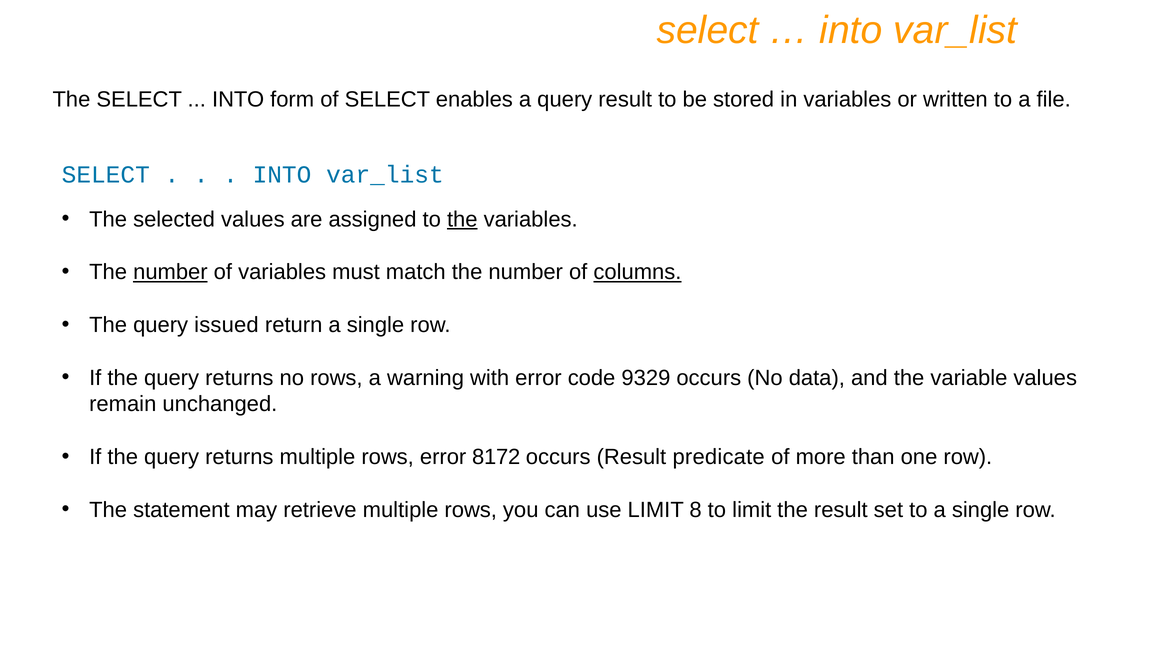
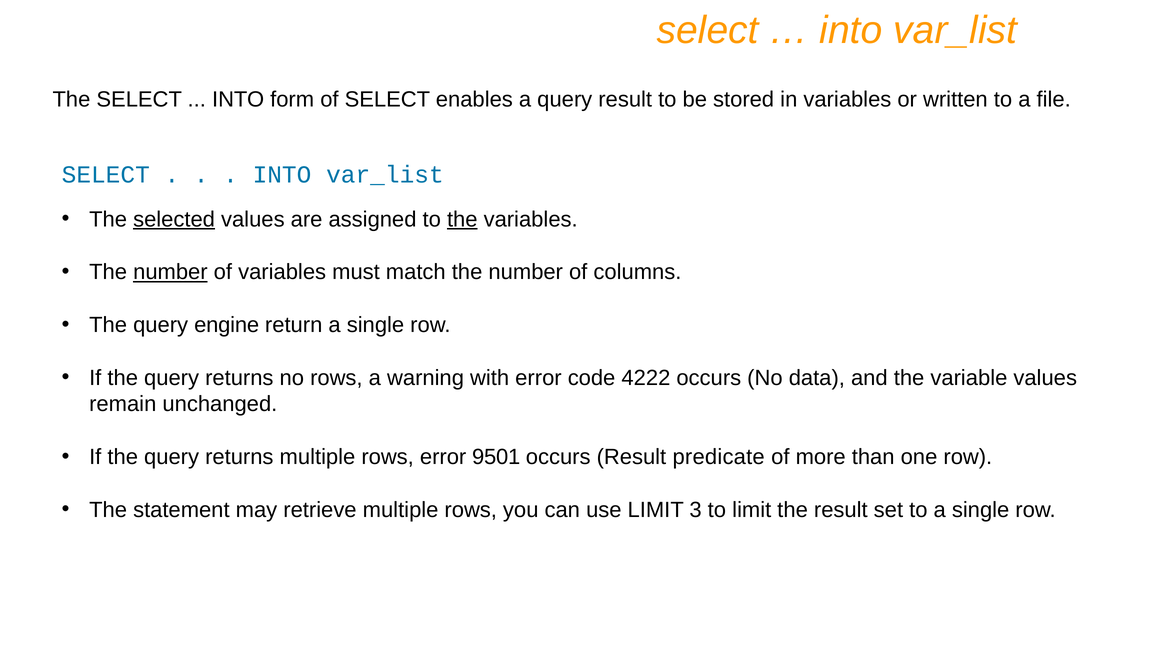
selected underline: none -> present
columns underline: present -> none
issued: issued -> engine
9329: 9329 -> 4222
8172: 8172 -> 9501
8: 8 -> 3
